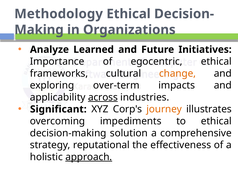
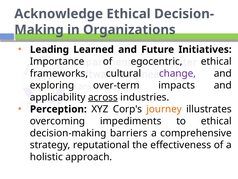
Methodology: Methodology -> Acknowledge
Analyze: Analyze -> Leading
change colour: orange -> purple
Significant: Significant -> Perception
solution: solution -> barriers
approach underline: present -> none
